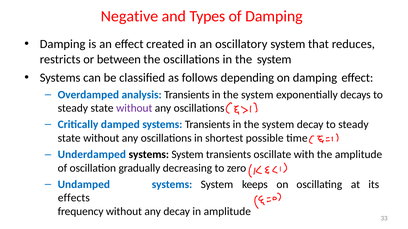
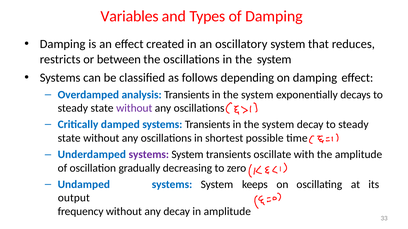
Negative: Negative -> Variables
systems at (149, 155) colour: black -> purple
effects: effects -> output
